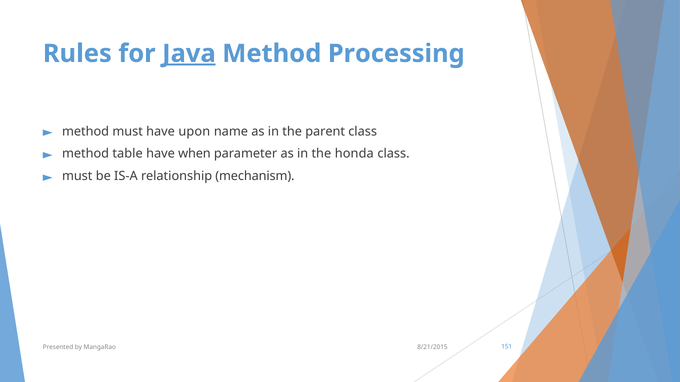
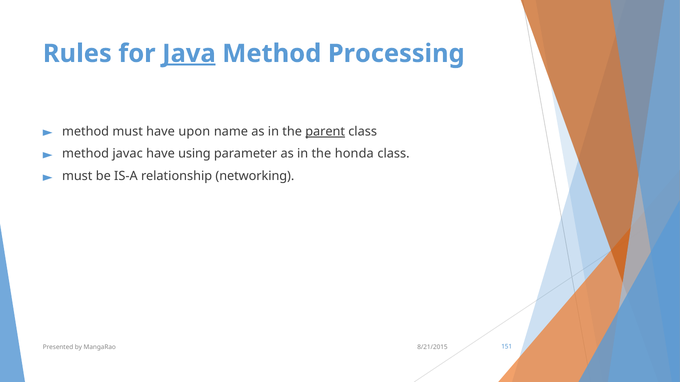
parent underline: none -> present
table: table -> javac
when: when -> using
mechanism: mechanism -> networking
